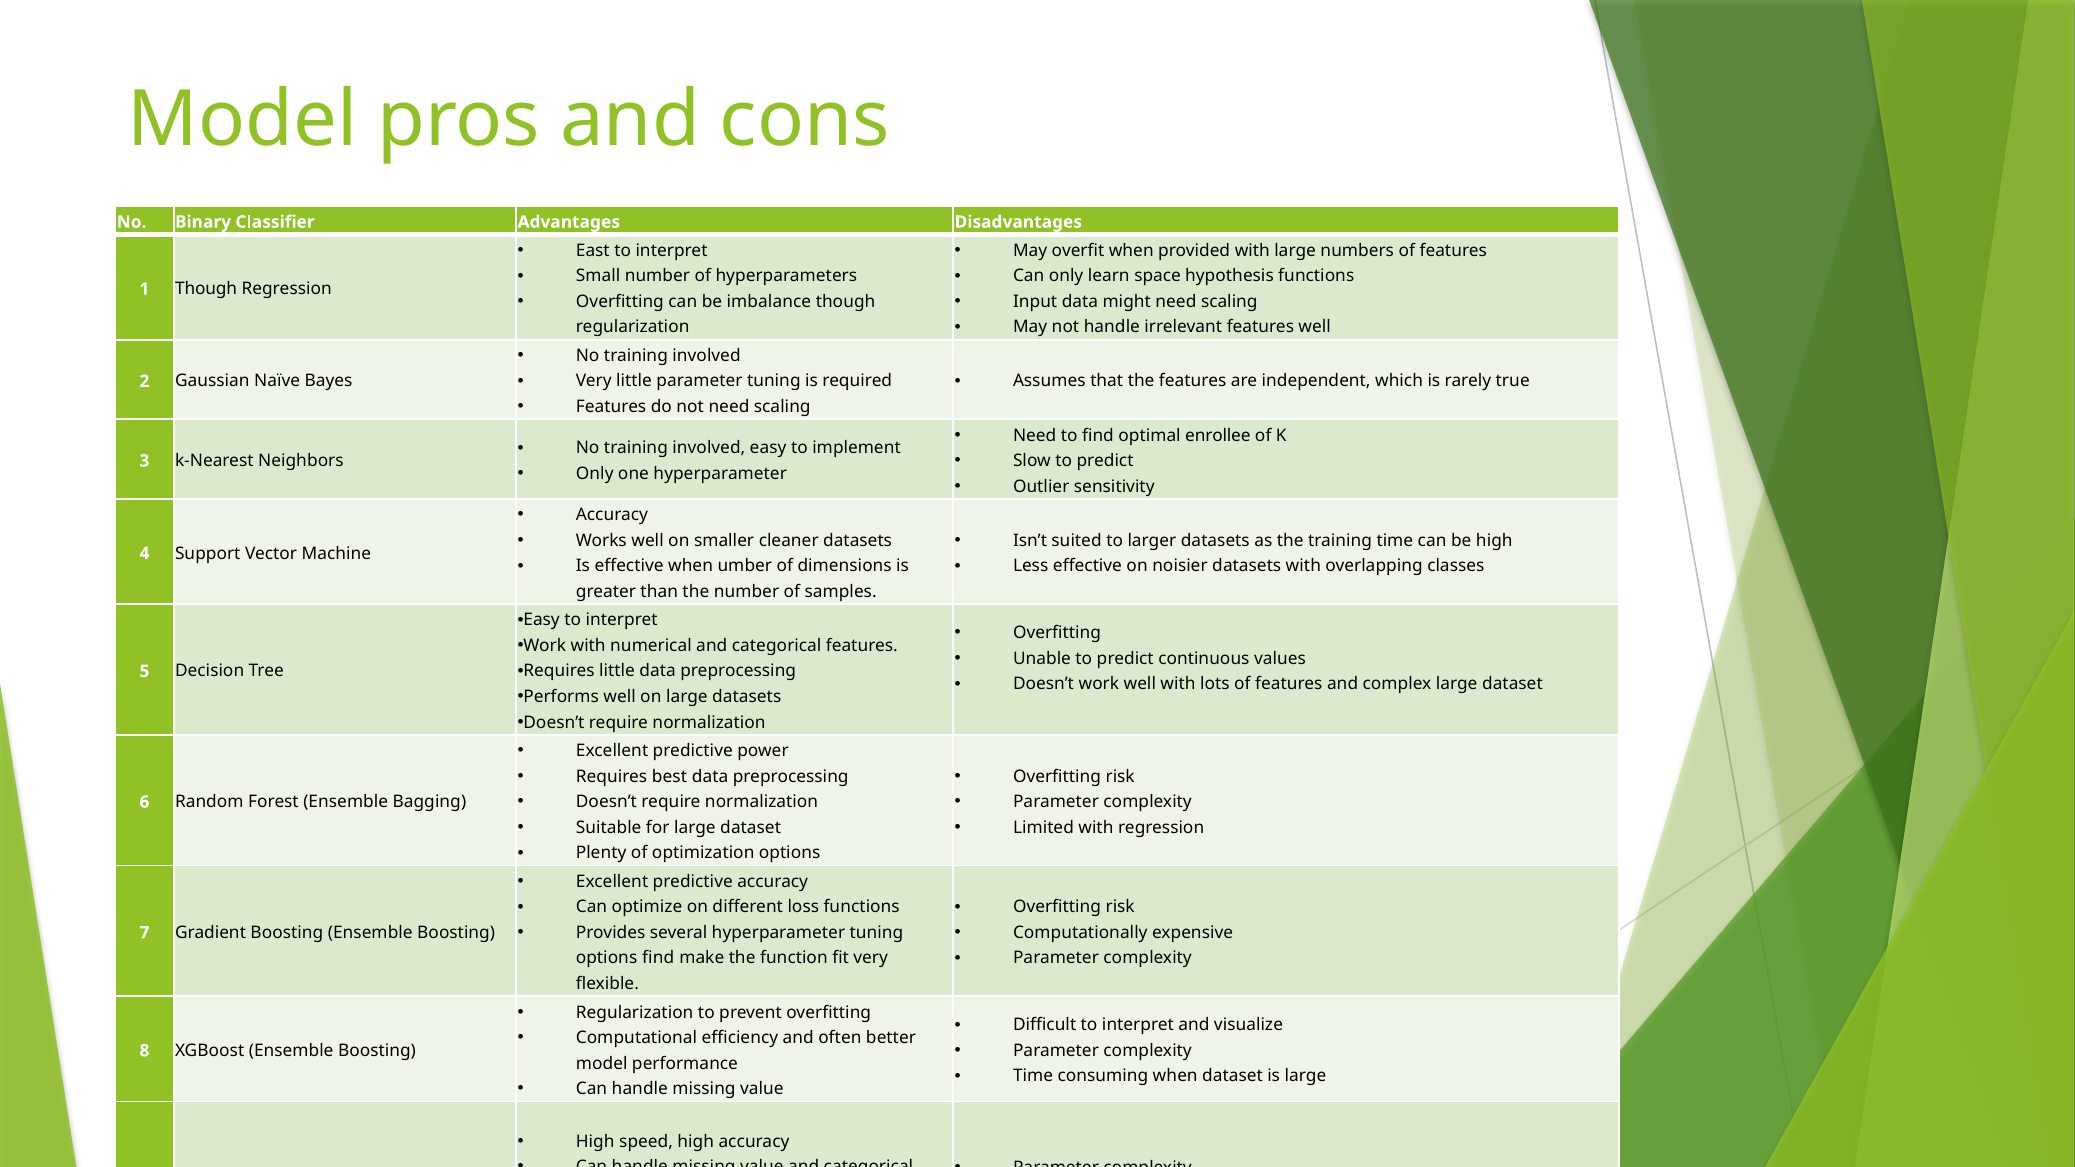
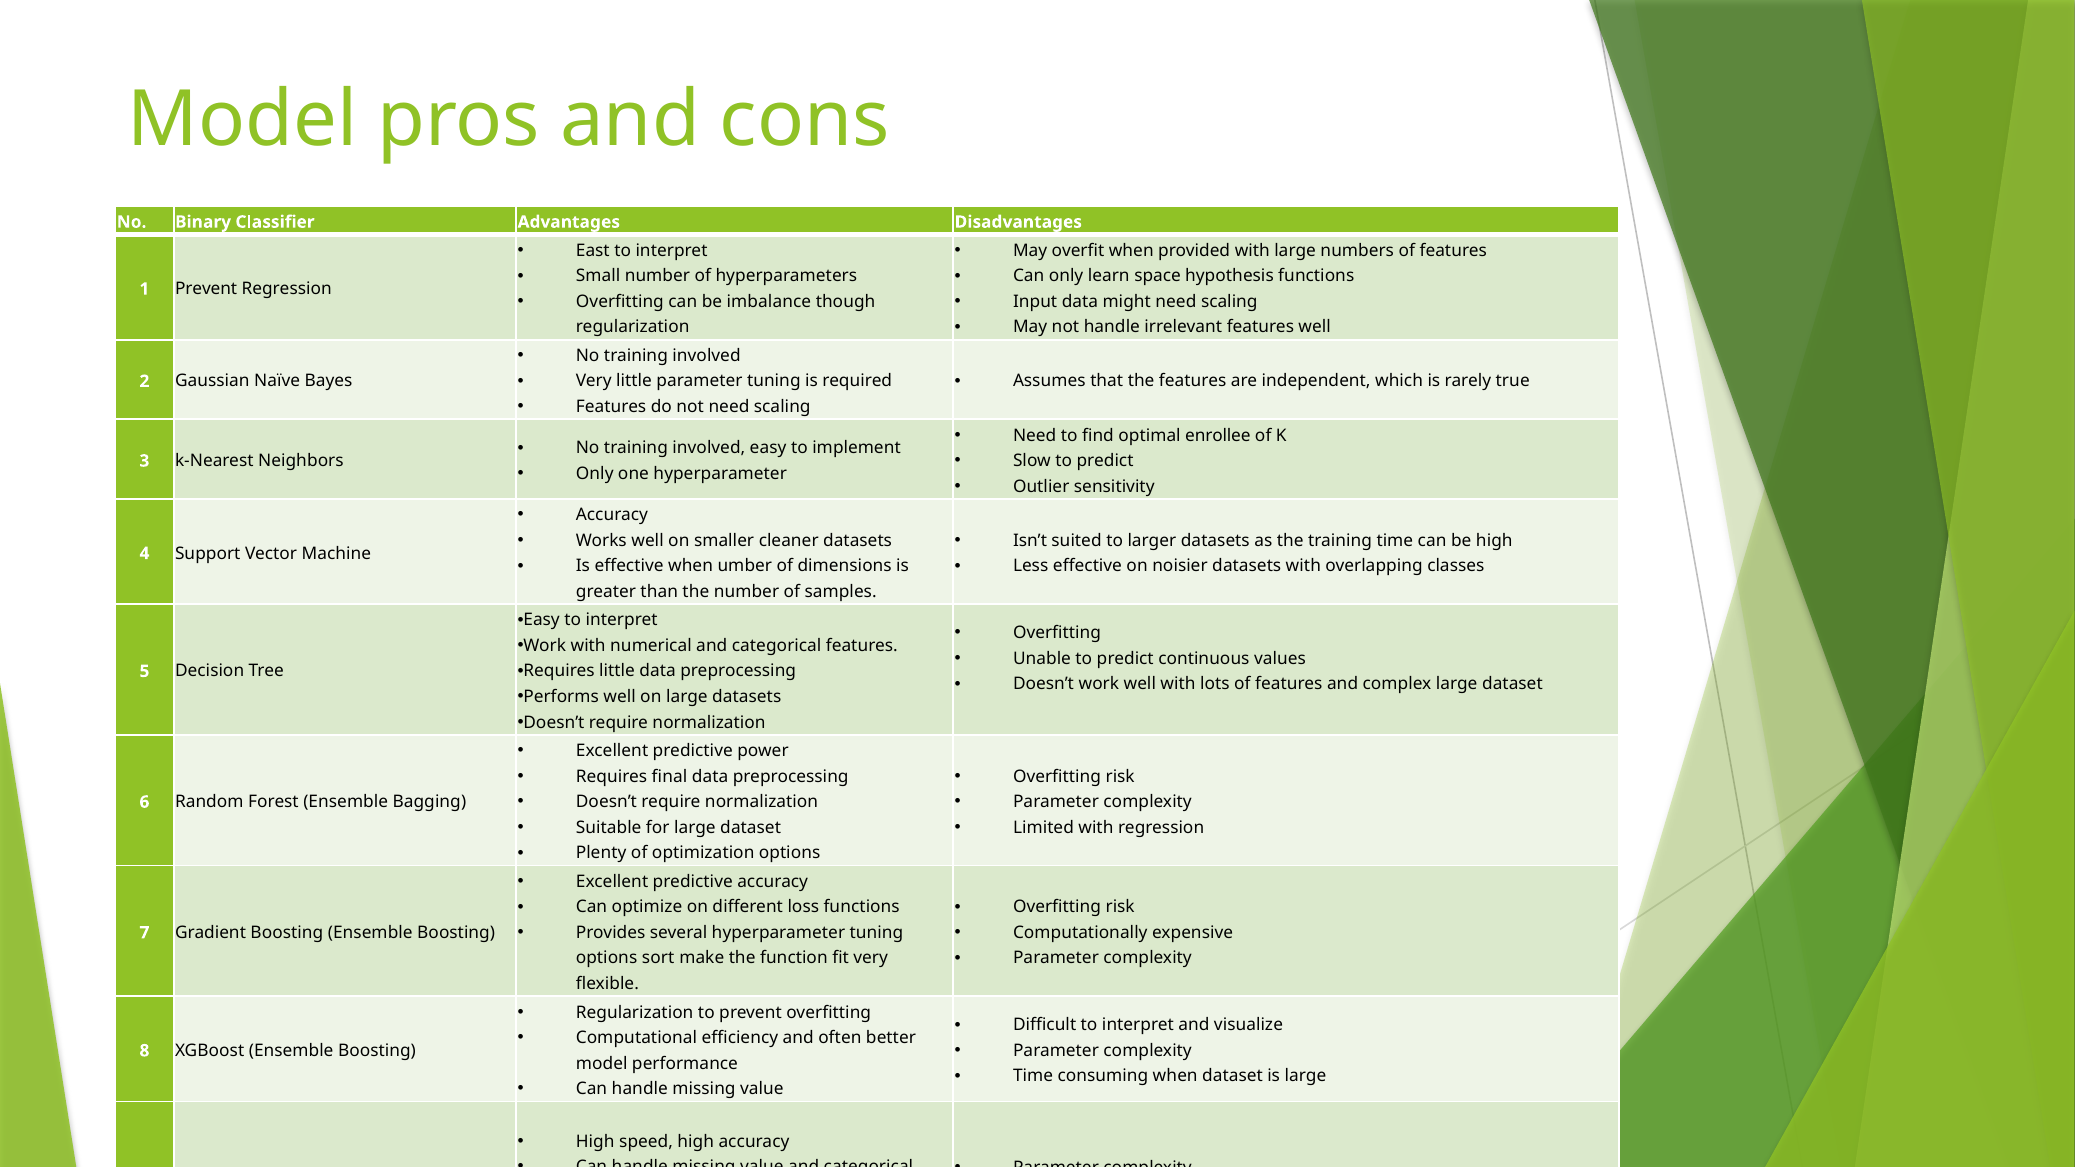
1 Though: Though -> Prevent
best: best -> final
options find: find -> sort
